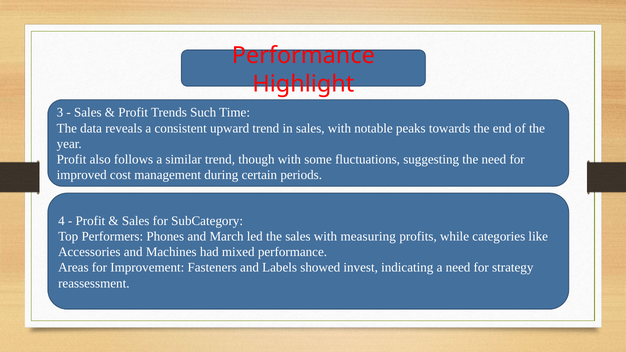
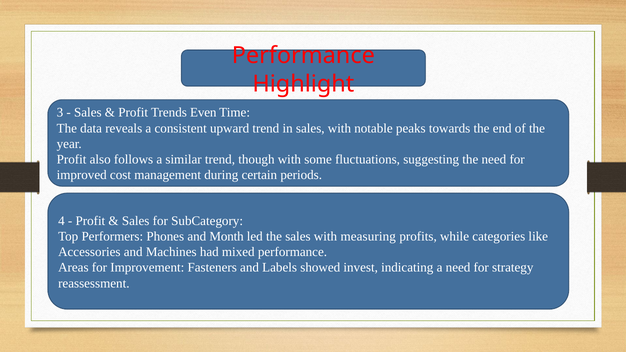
Such: Such -> Even
March: March -> Month
